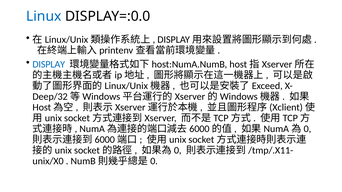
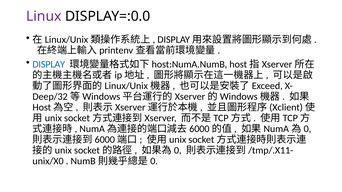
Linux colour: blue -> purple
